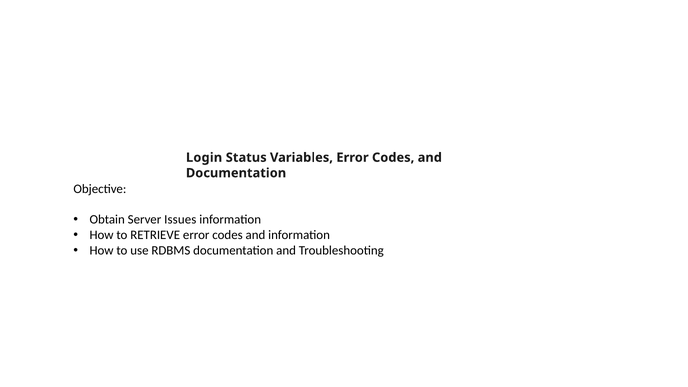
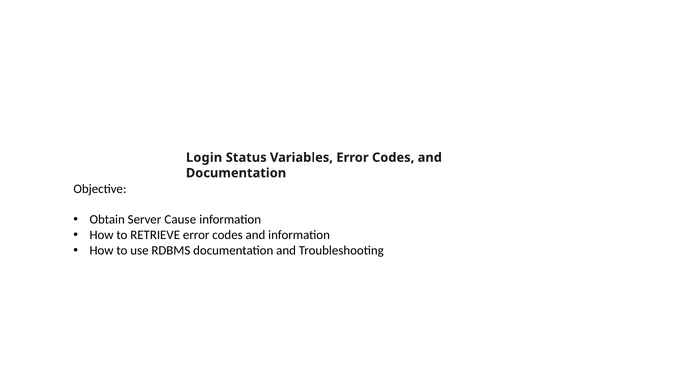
Issues: Issues -> Cause
